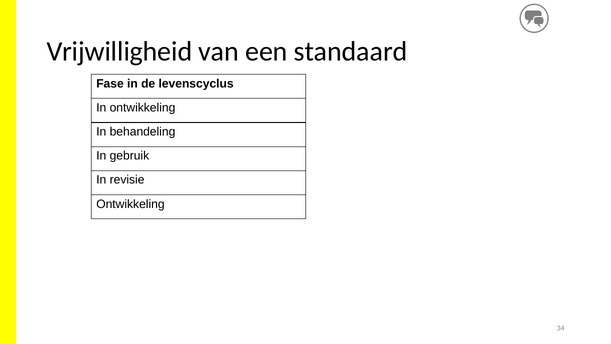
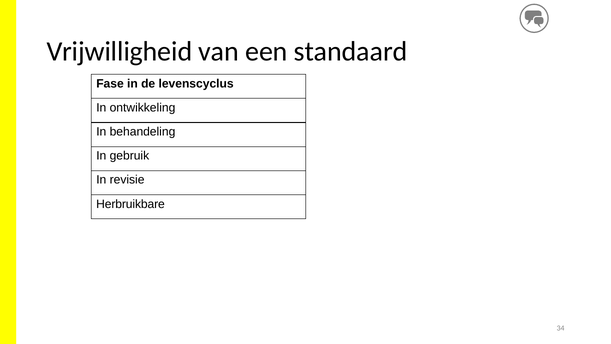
Ontwikkeling at (130, 204): Ontwikkeling -> Herbruikbare
